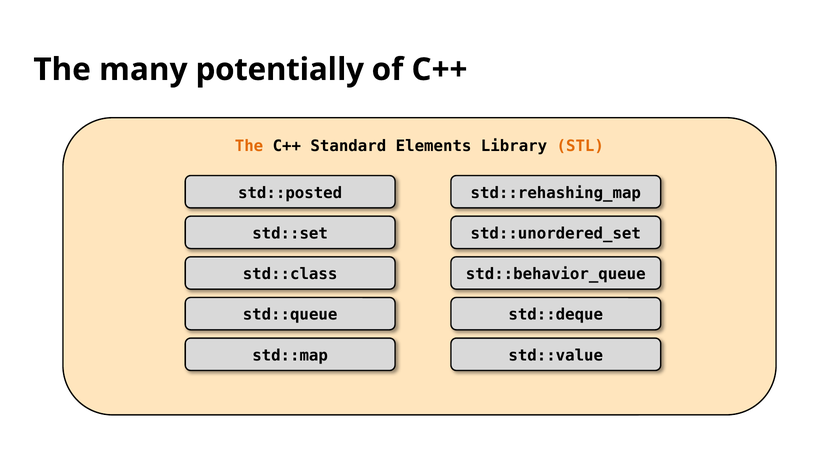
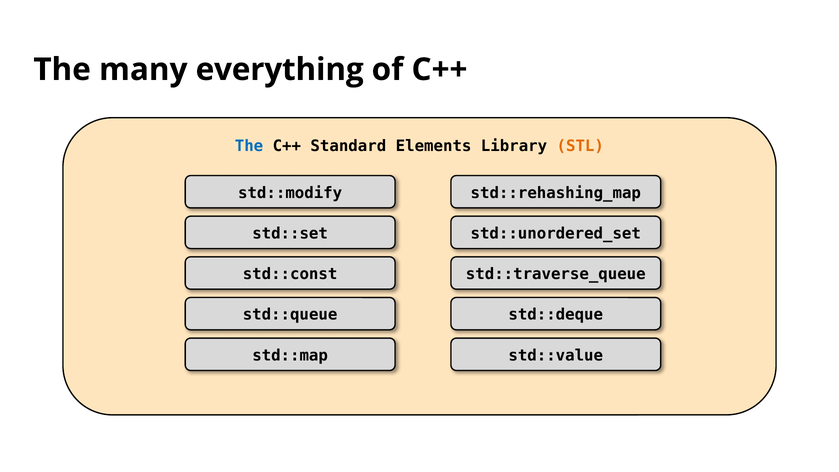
potentially: potentially -> everything
The at (249, 146) colour: orange -> blue
std::posted: std::posted -> std::modify
std::class: std::class -> std::const
std::behavior_queue: std::behavior_queue -> std::traverse_queue
